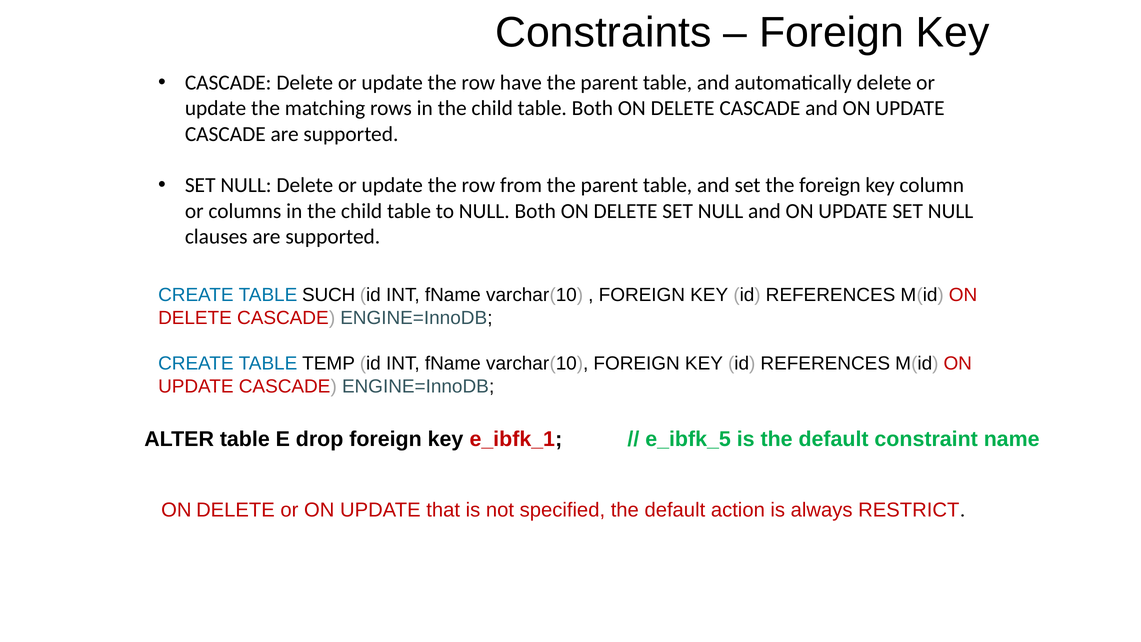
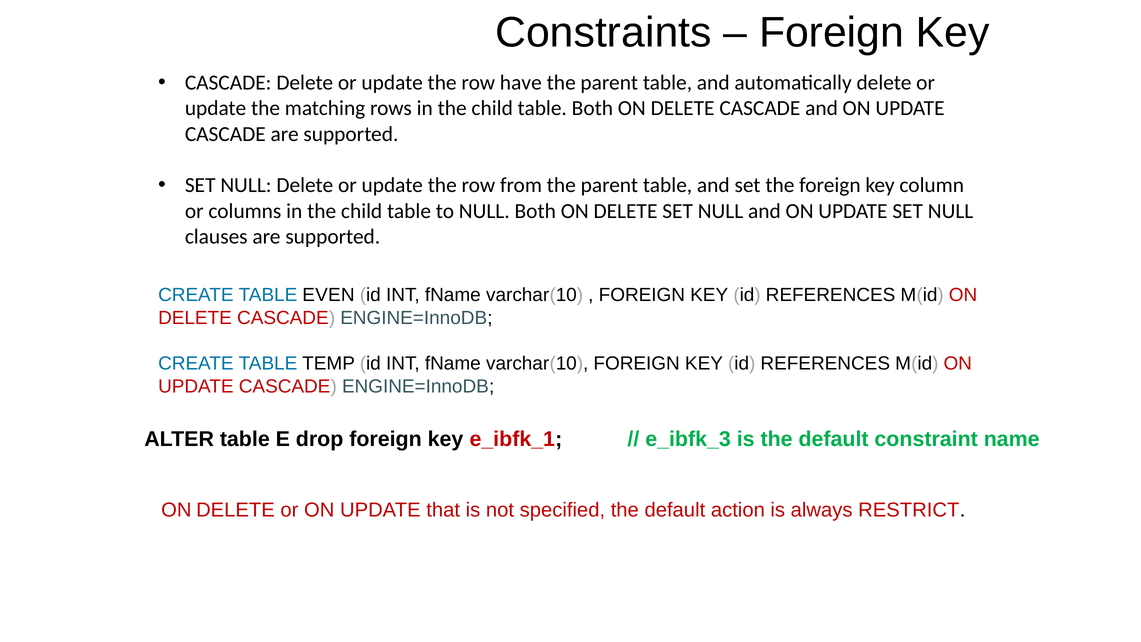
SUCH: SUCH -> EVEN
e_ibfk_5: e_ibfk_5 -> e_ibfk_3
